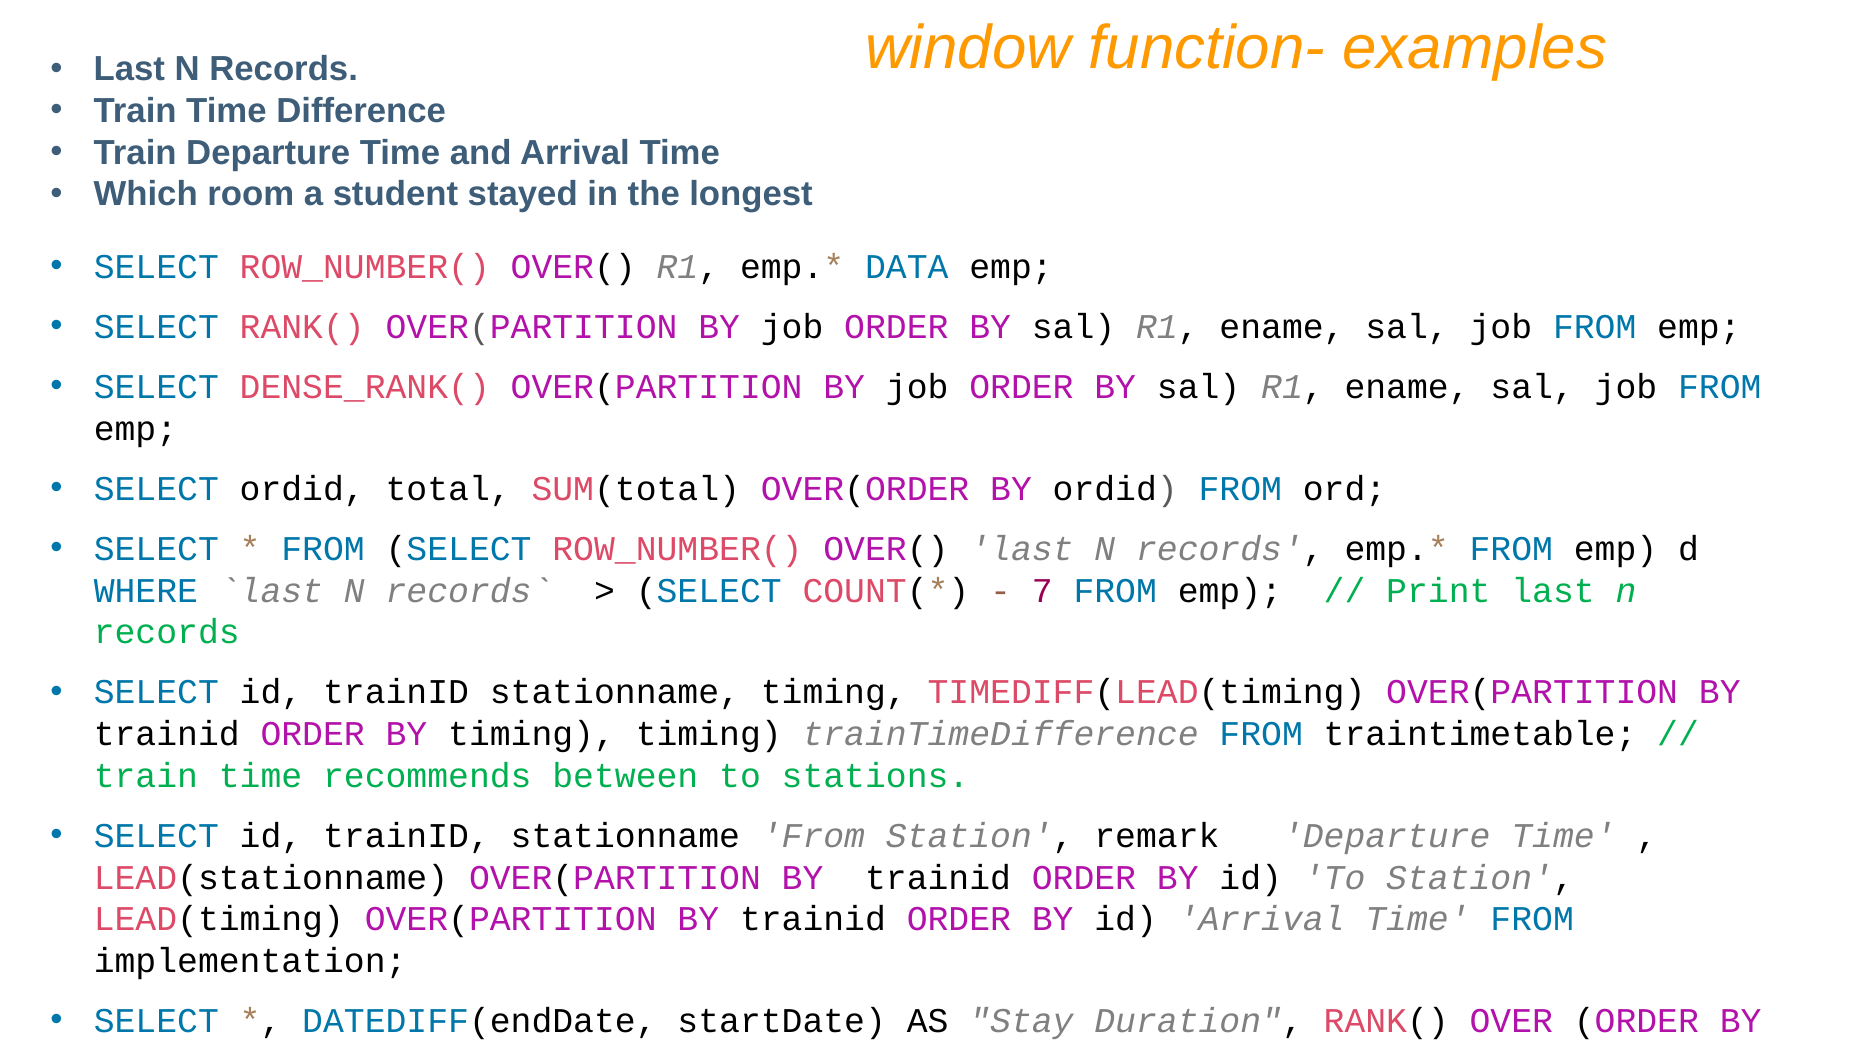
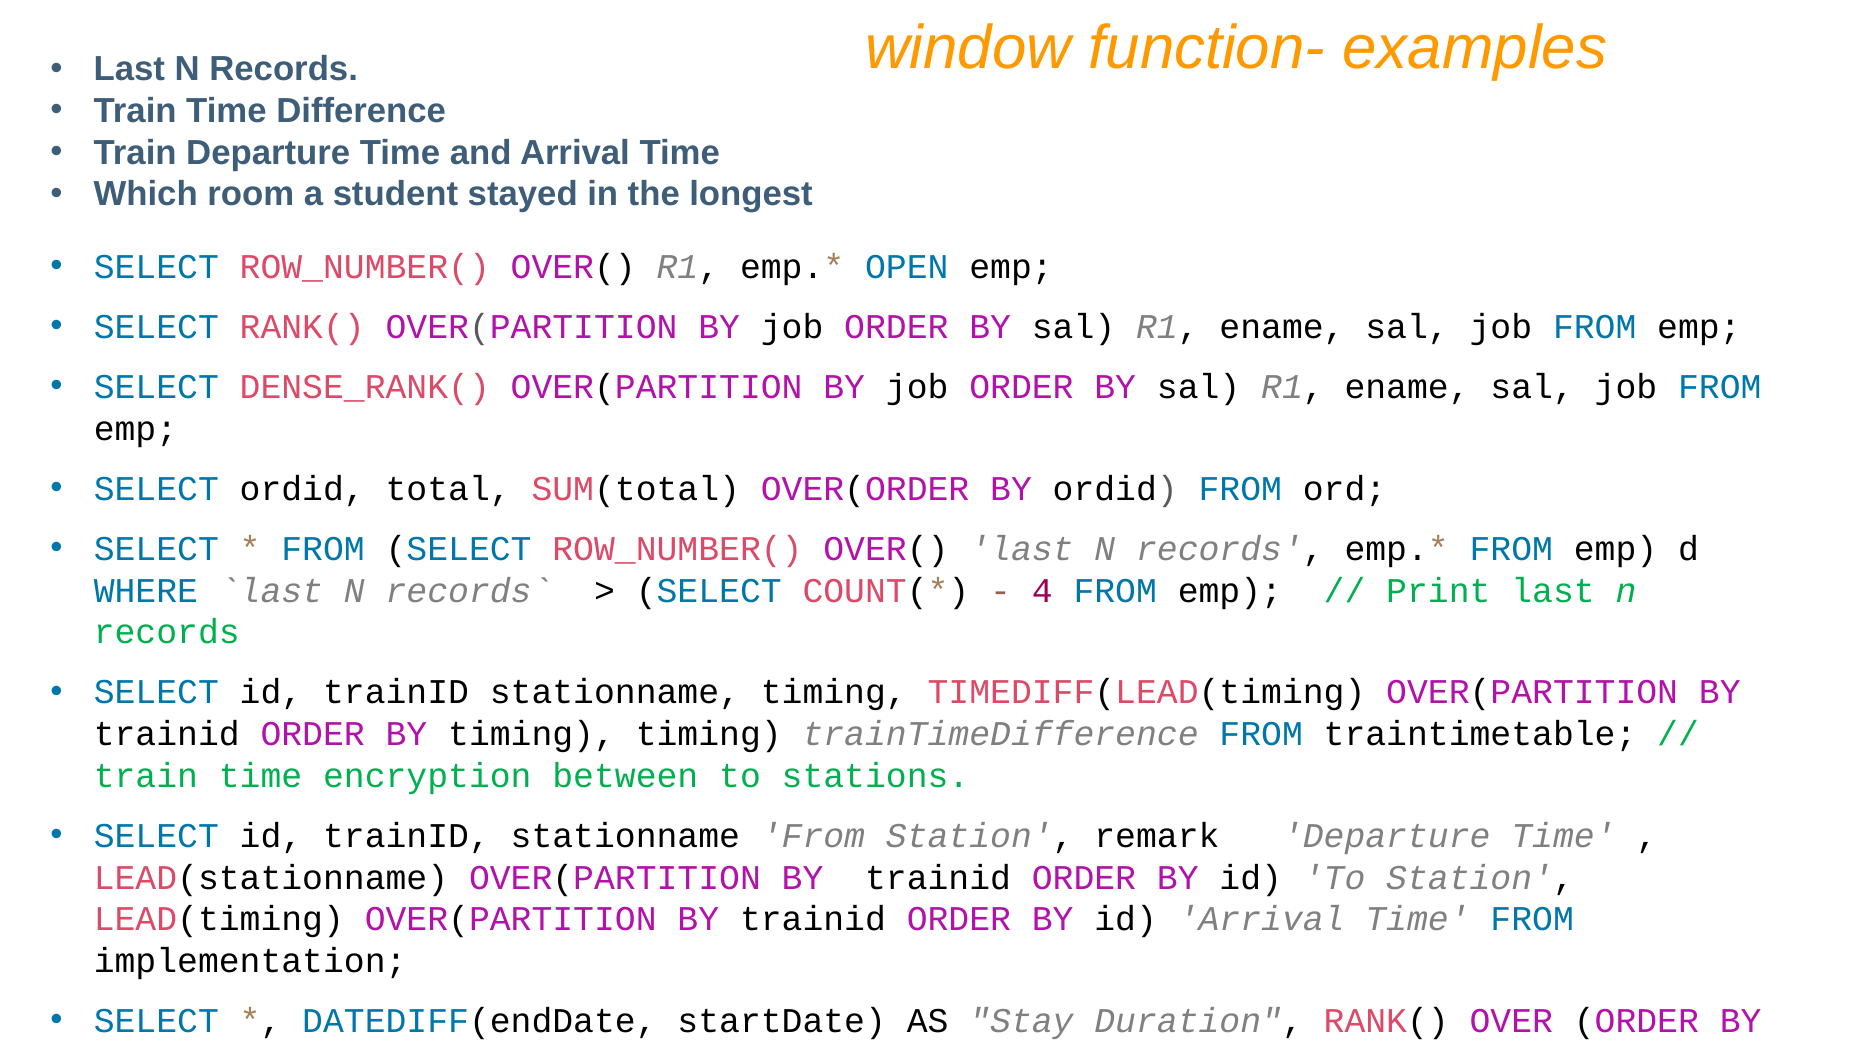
DATA: DATA -> OPEN
7: 7 -> 4
recommends: recommends -> encryption
